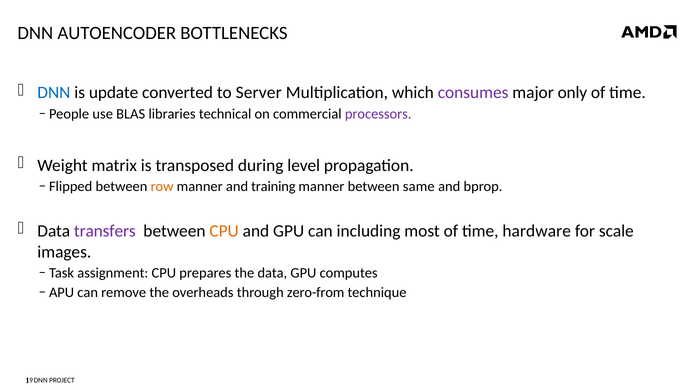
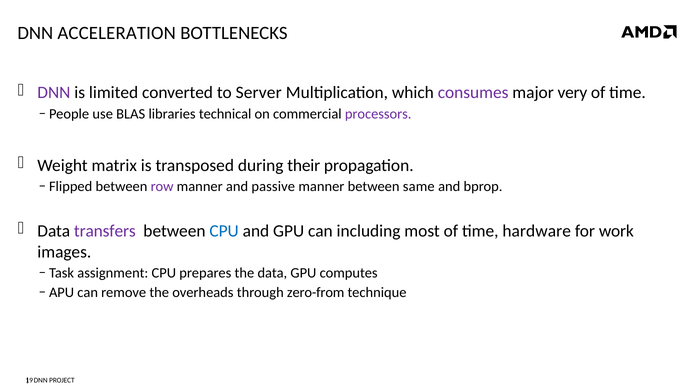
AUTOENCODER: AUTOENCODER -> ACCELERATION
DNN at (54, 93) colour: blue -> purple
update: update -> limited
only: only -> very
level: level -> their
row colour: orange -> purple
training: training -> passive
CPU at (224, 231) colour: orange -> blue
scale: scale -> work
